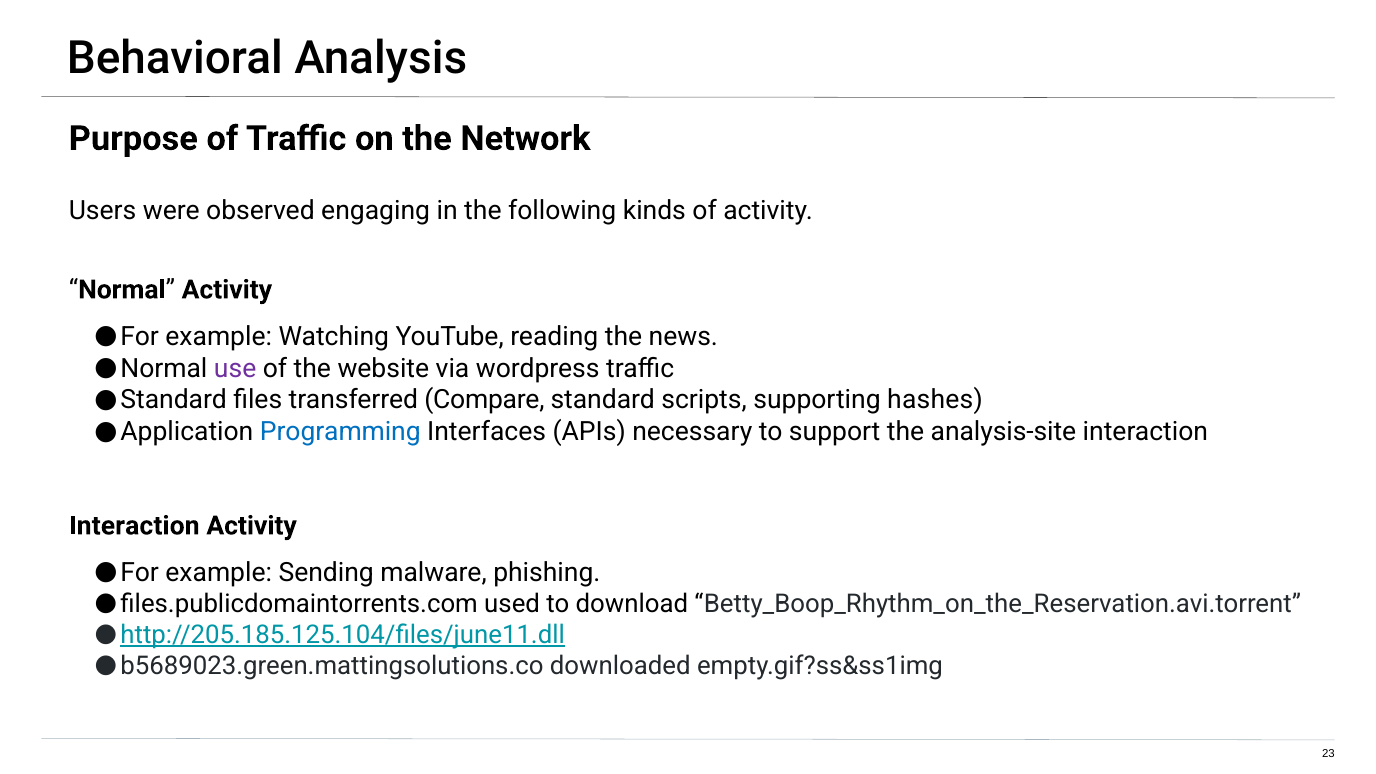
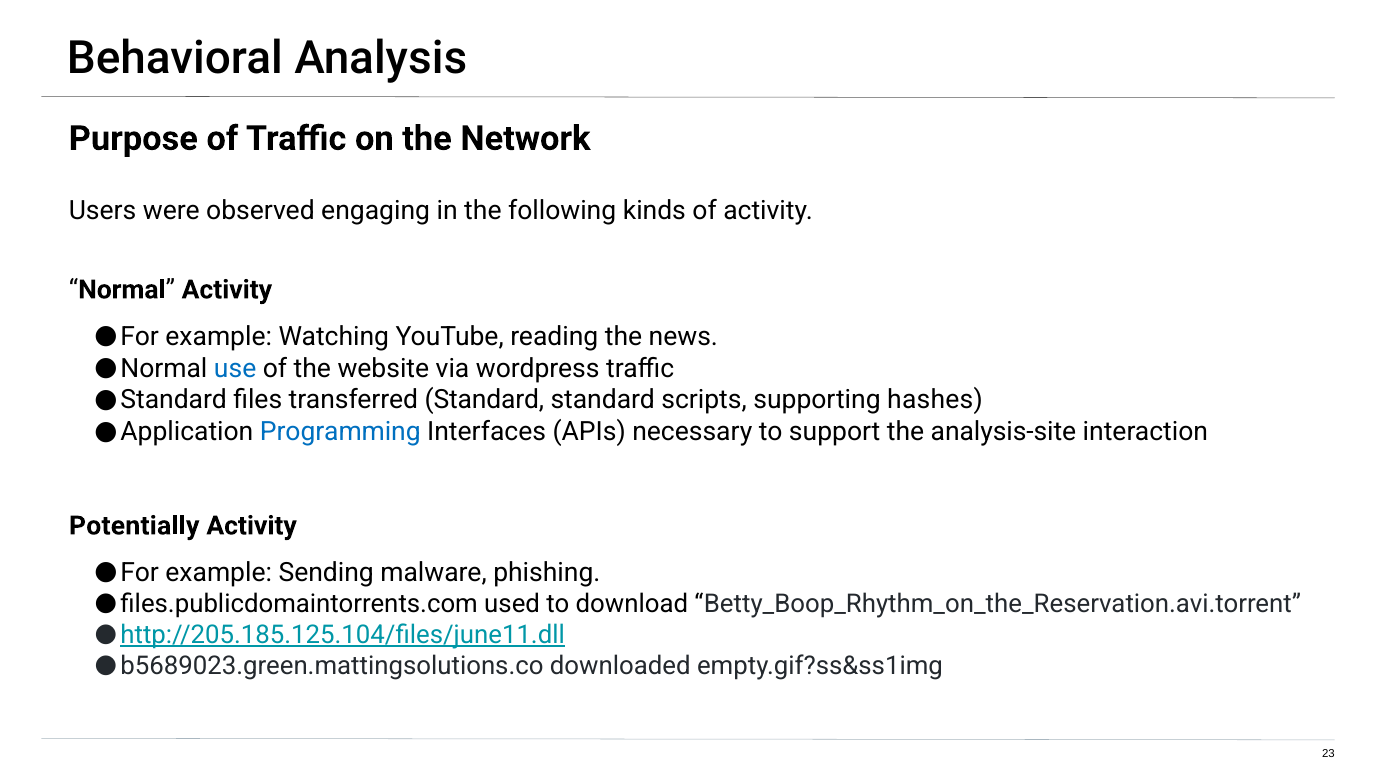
use colour: purple -> blue
transferred Compare: Compare -> Standard
Interaction at (134, 526): Interaction -> Potentially
